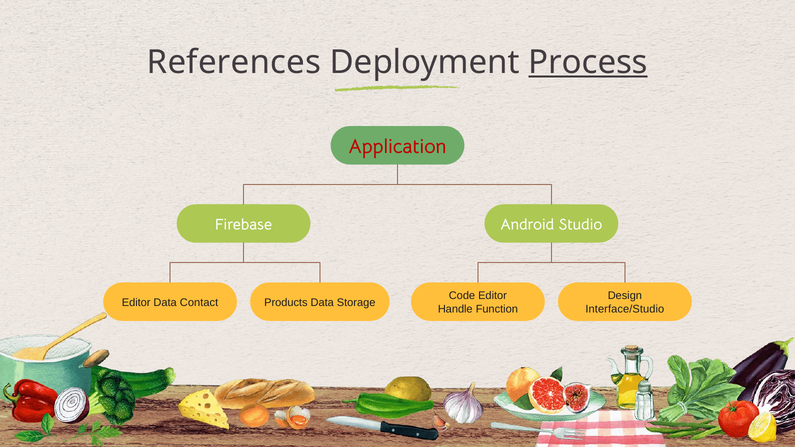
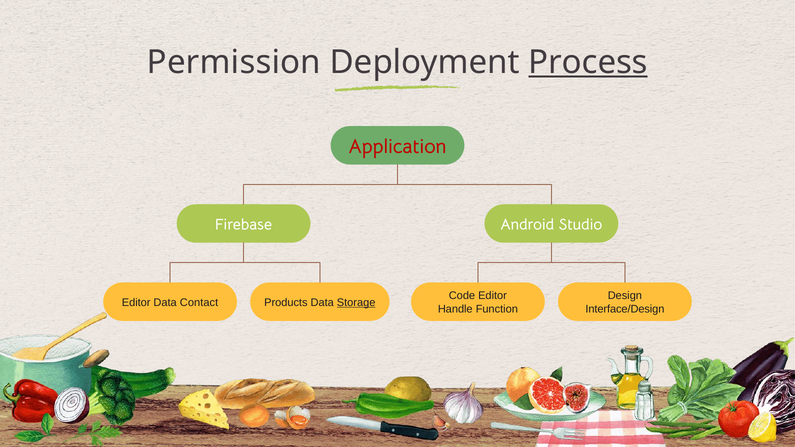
References: References -> Permission
Storage underline: none -> present
Interface/Studio: Interface/Studio -> Interface/Design
